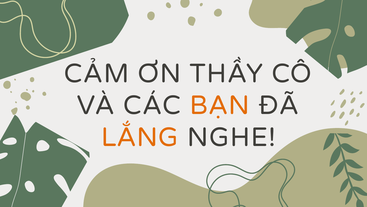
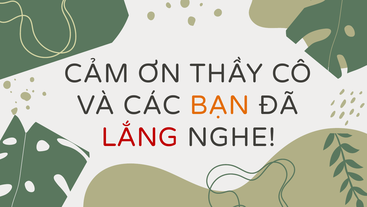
LẮNG colour: orange -> red
